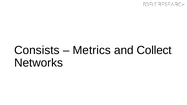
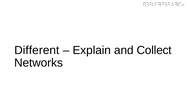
Consists: Consists -> Different
Metrics: Metrics -> Explain
